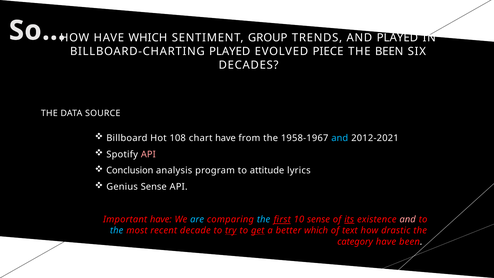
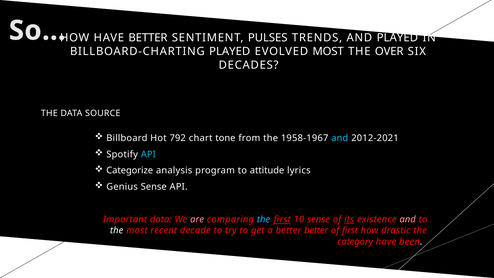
HAVE WHICH: WHICH -> BETTER
GROUP: GROUP -> PULSES
EVOLVED PIECE: PIECE -> MOST
THE BEEN: BEEN -> OVER
108: 108 -> 792
chart have: have -> tone
API at (148, 154) colour: pink -> light blue
Conclusion: Conclusion -> Categorize
Important have: have -> data
are colour: light blue -> pink
the at (117, 230) colour: light blue -> white
try underline: present -> none
get underline: present -> none
better which: which -> better
of text: text -> first
